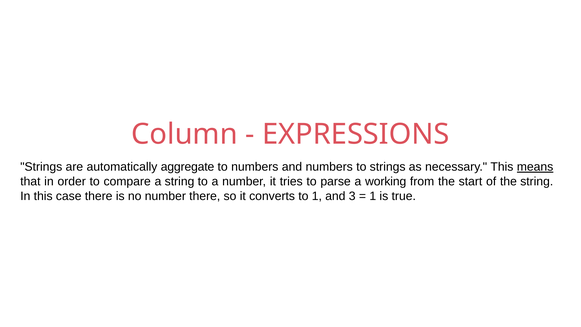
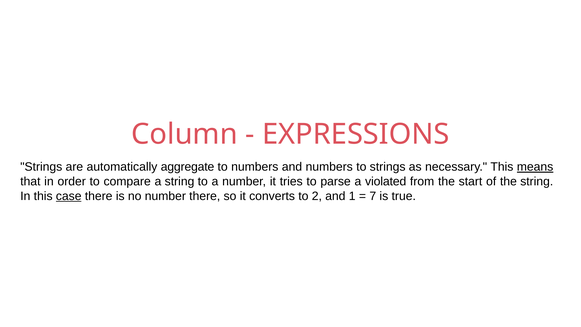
working: working -> violated
case underline: none -> present
to 1: 1 -> 2
3: 3 -> 1
1 at (373, 196): 1 -> 7
